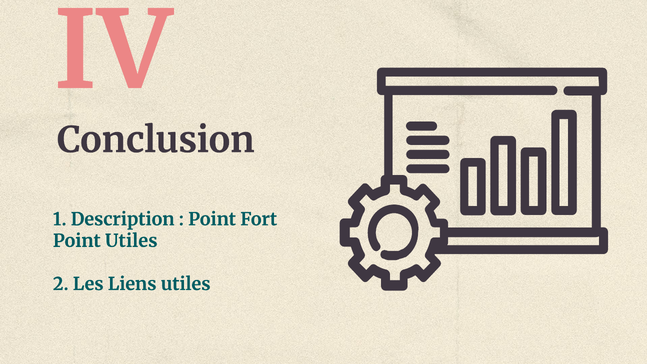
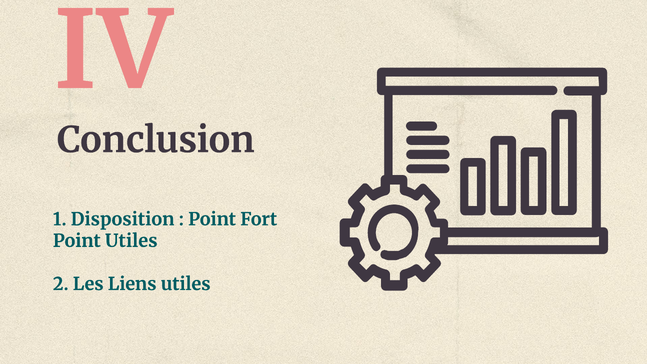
Description: Description -> Disposition
